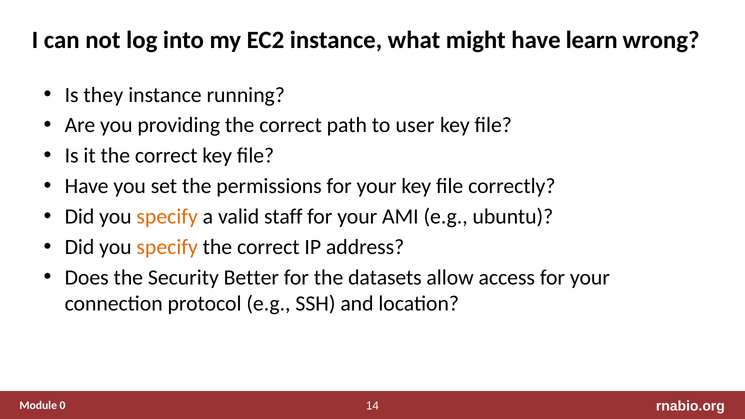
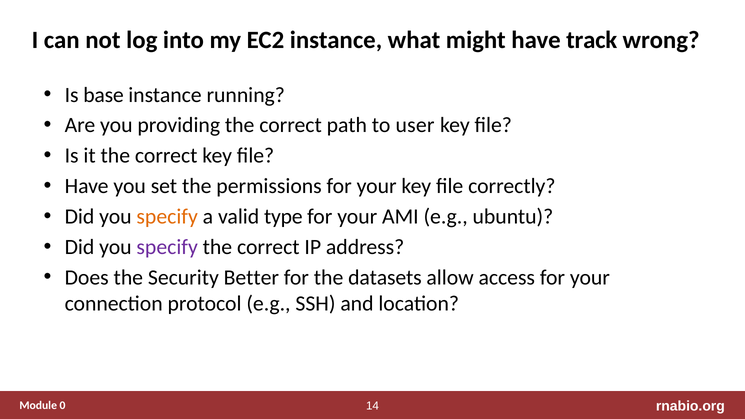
learn: learn -> track
they: they -> base
staff: staff -> type
specify at (167, 247) colour: orange -> purple
